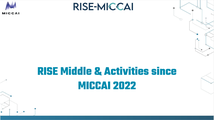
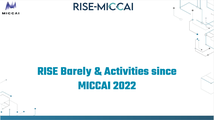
Middle: Middle -> Barely
